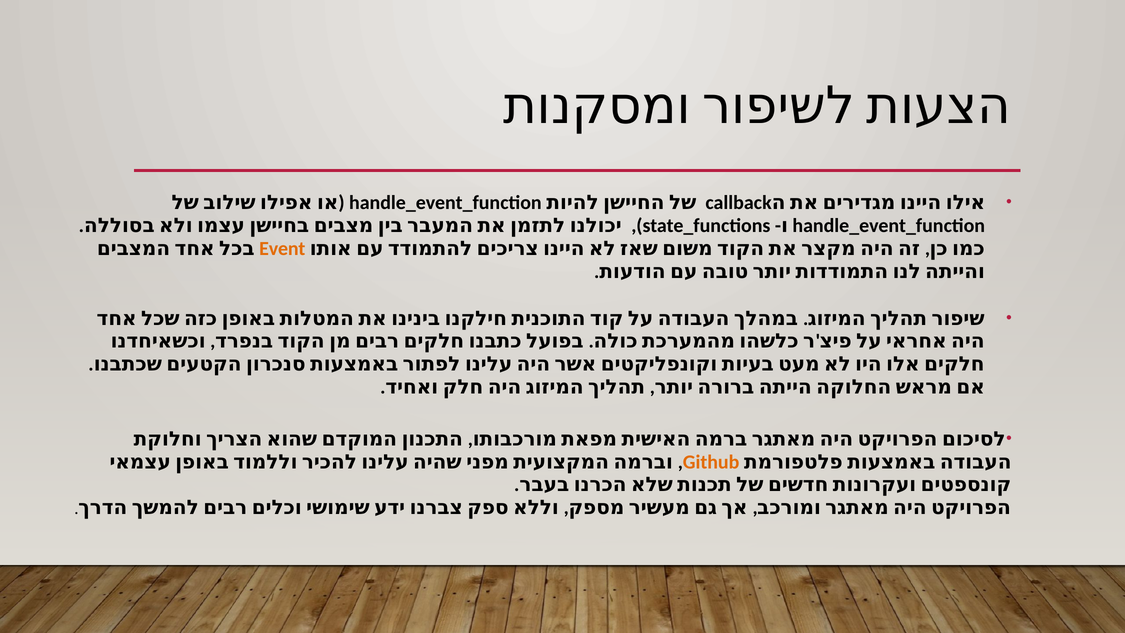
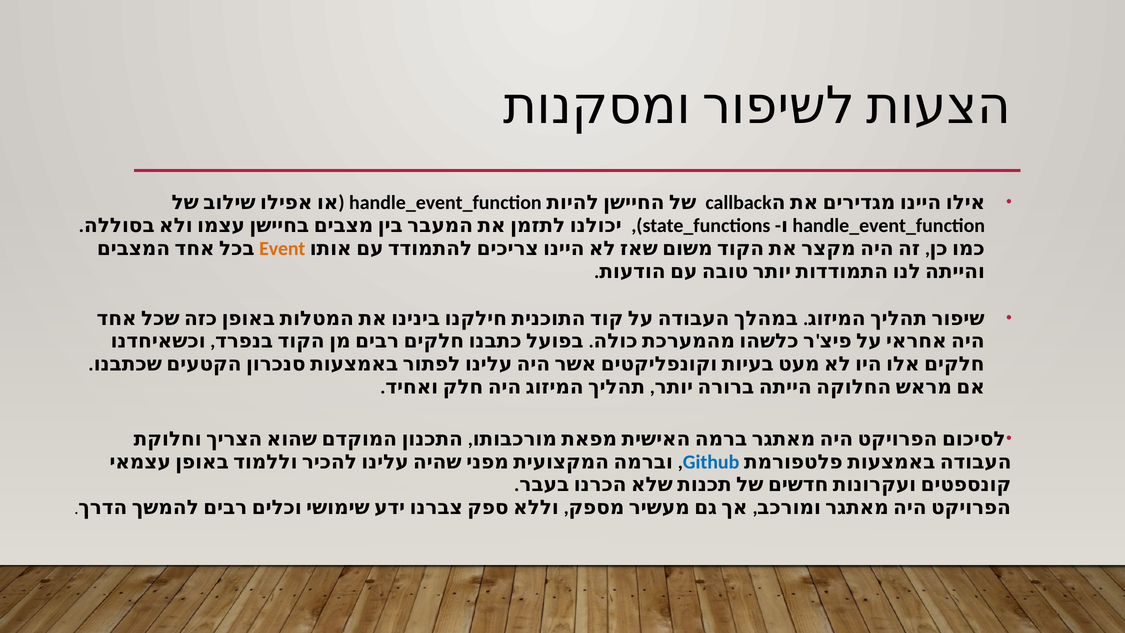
Github colour: orange -> blue
